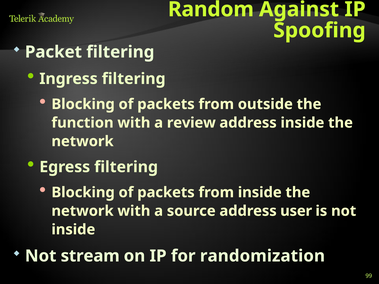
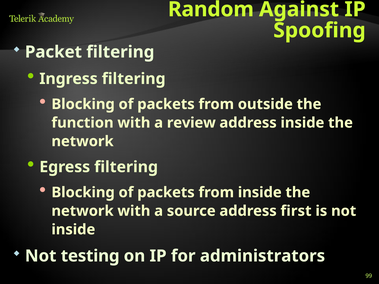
user: user -> first
stream: stream -> testing
randomization: randomization -> administrators
